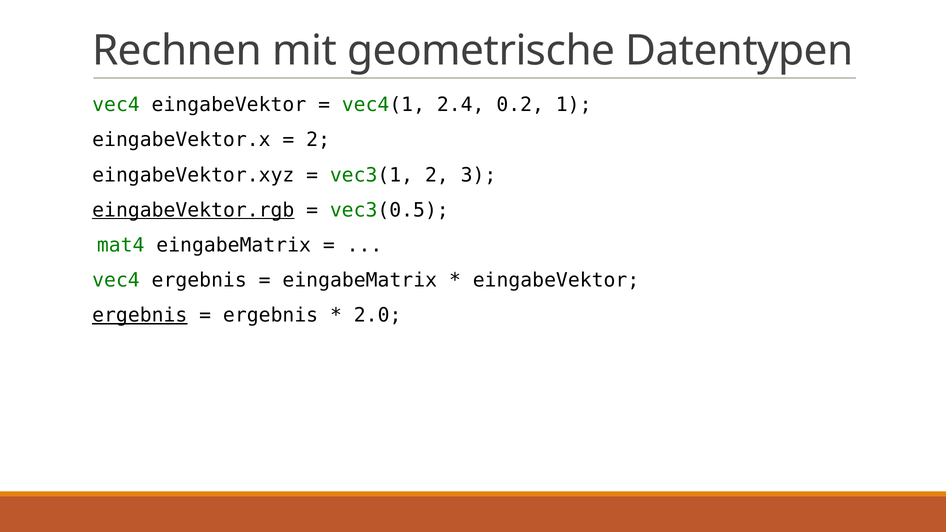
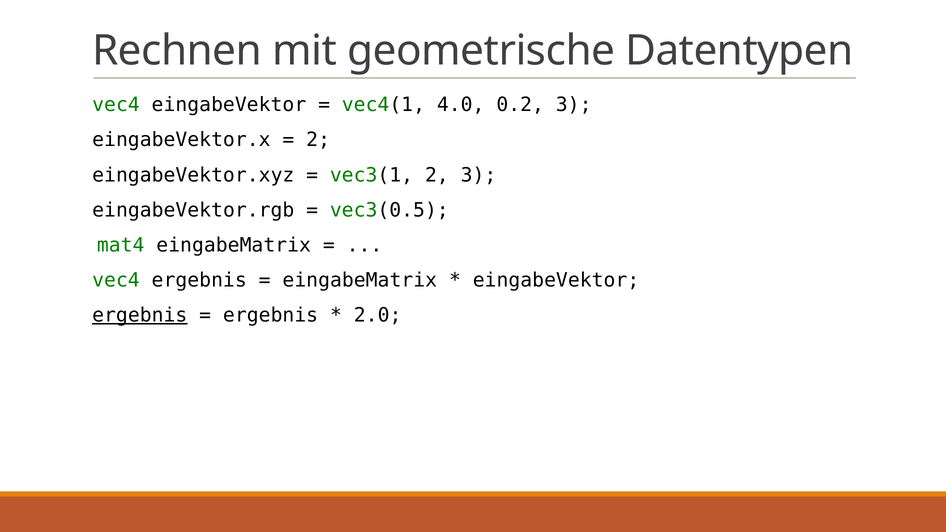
2.4: 2.4 -> 4.0
0.2 1: 1 -> 3
eingabeVektor.rgb underline: present -> none
